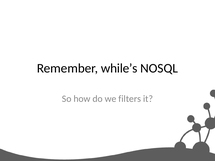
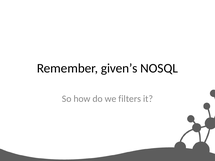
while’s: while’s -> given’s
